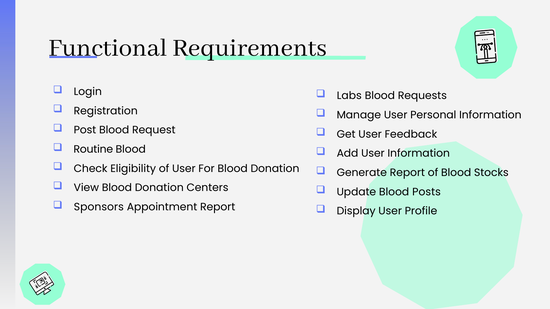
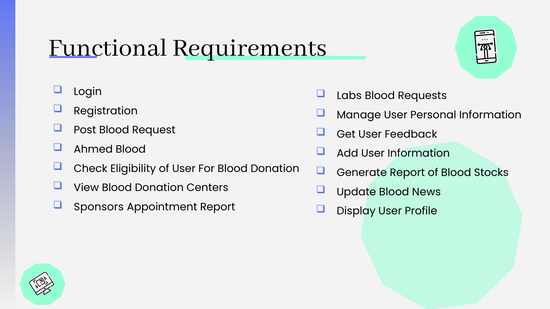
Routine: Routine -> Ahmed
Posts: Posts -> News
